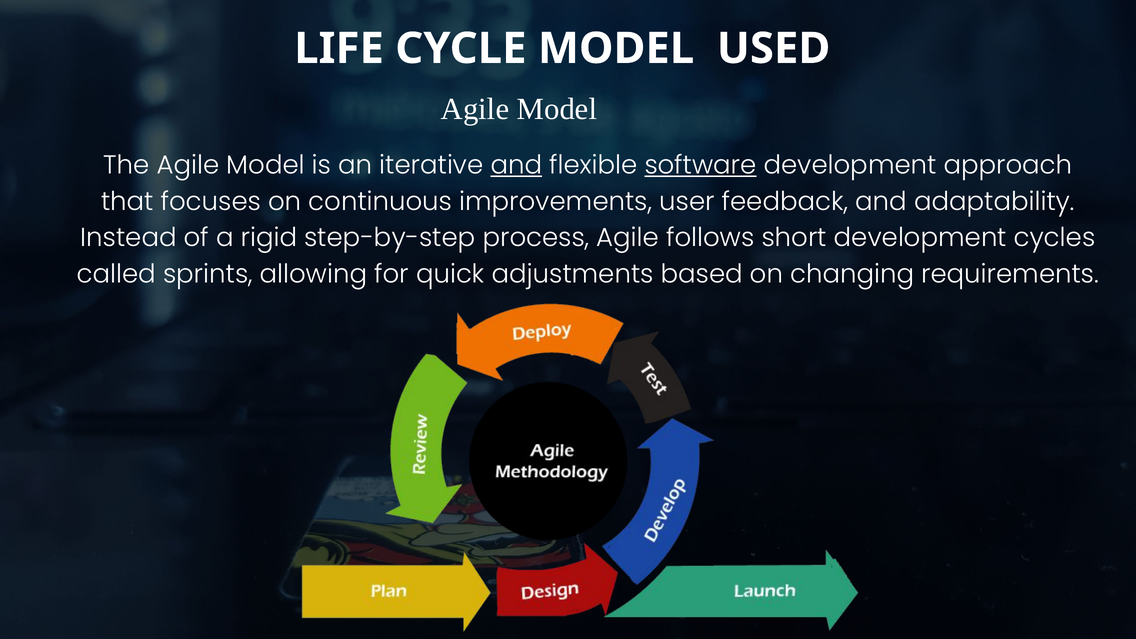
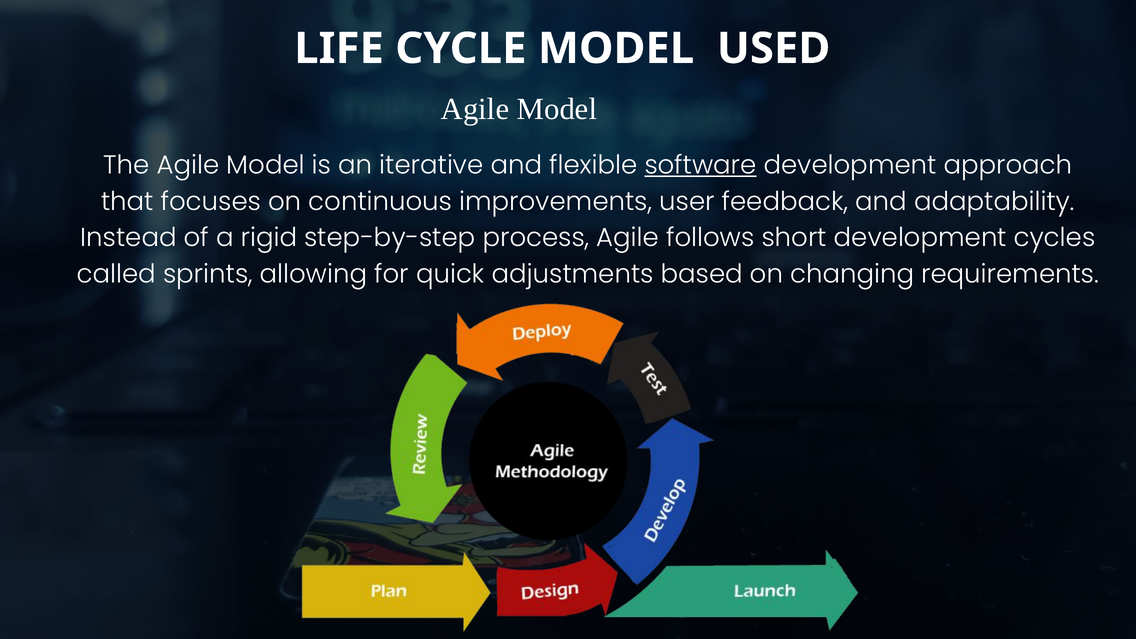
and at (516, 165) underline: present -> none
